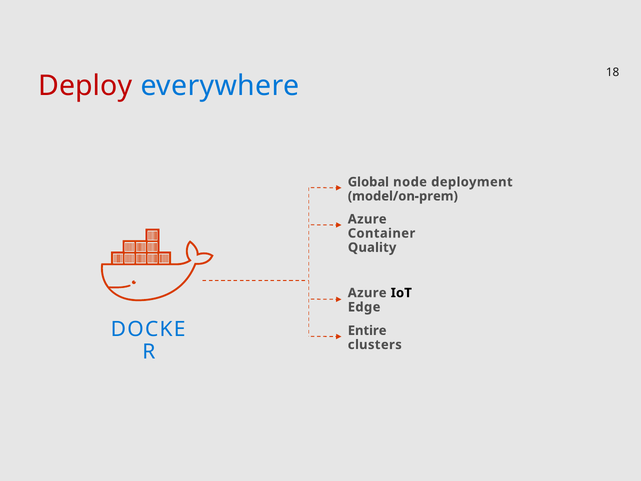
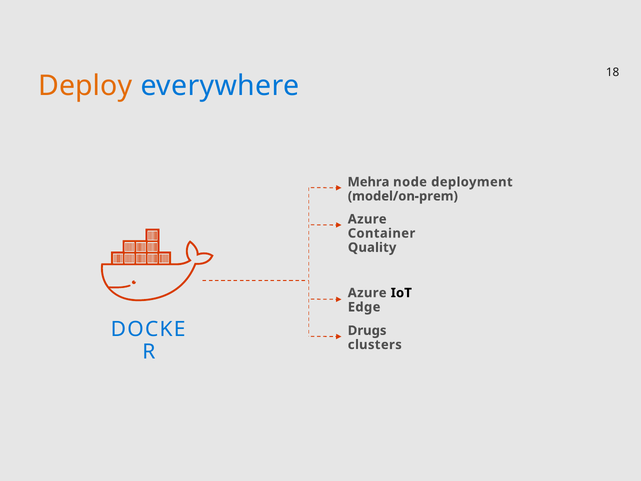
Deploy colour: red -> orange
Global: Global -> Mehra
Entire: Entire -> Drugs
